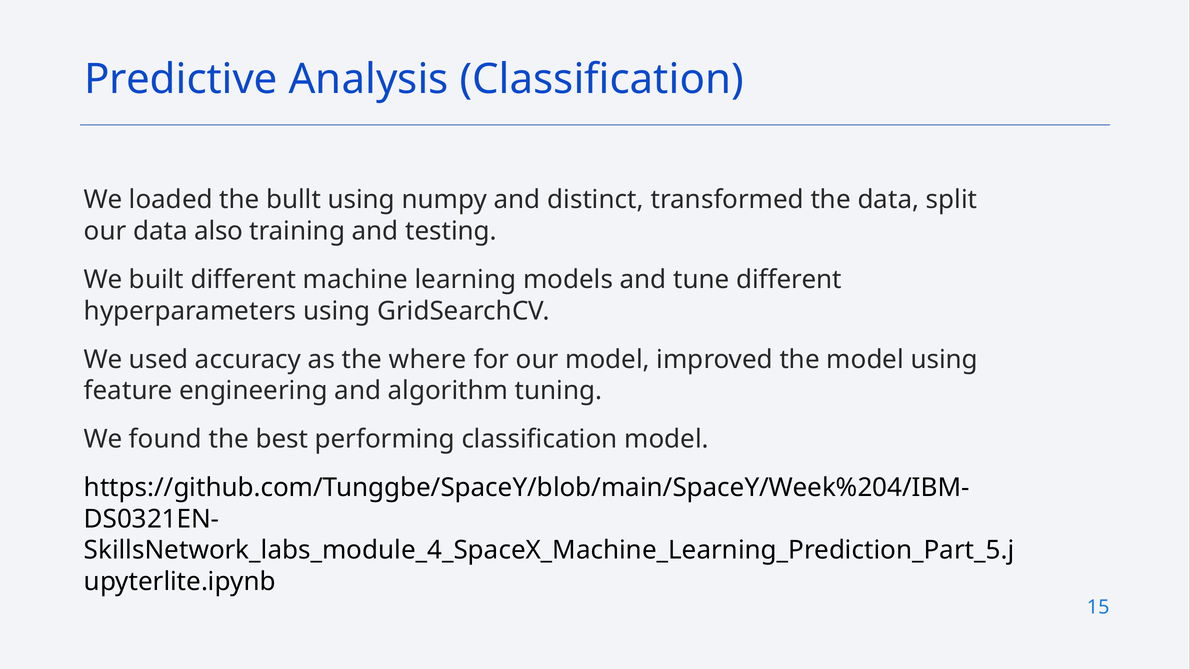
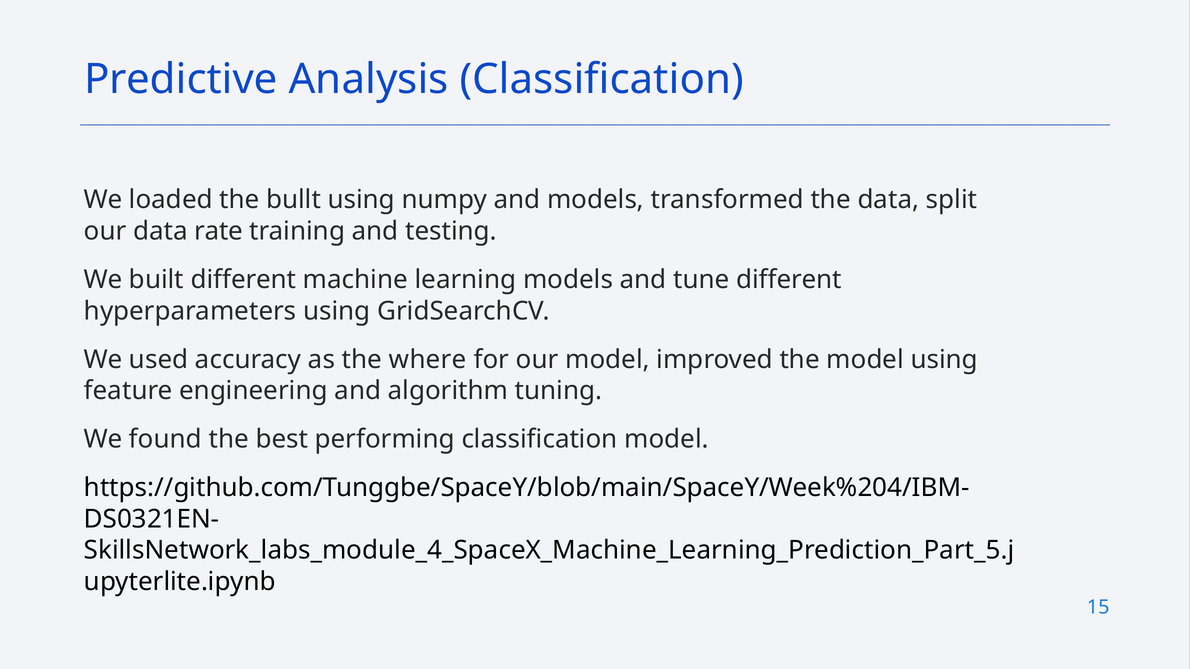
and distinct: distinct -> models
also: also -> rate
